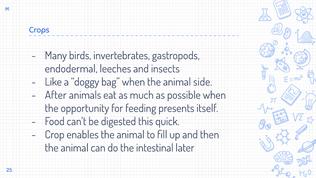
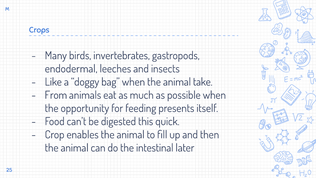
side: side -> take
After: After -> From
